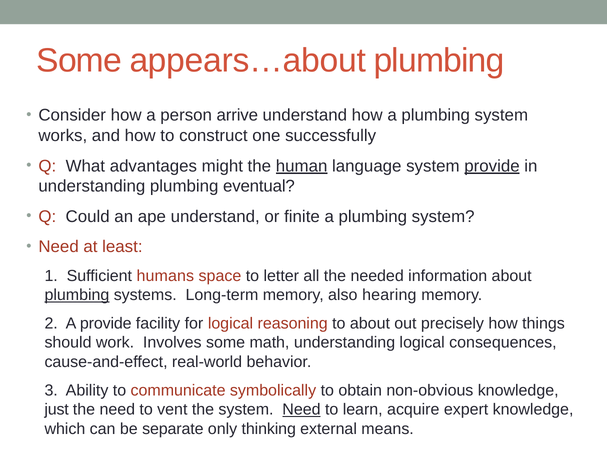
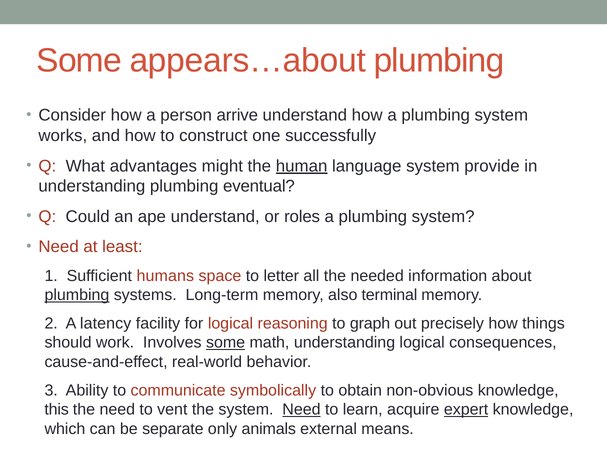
provide at (492, 166) underline: present -> none
finite: finite -> roles
hearing: hearing -> terminal
A provide: provide -> latency
to about: about -> graph
some at (226, 343) underline: none -> present
just: just -> this
expert underline: none -> present
thinking: thinking -> animals
